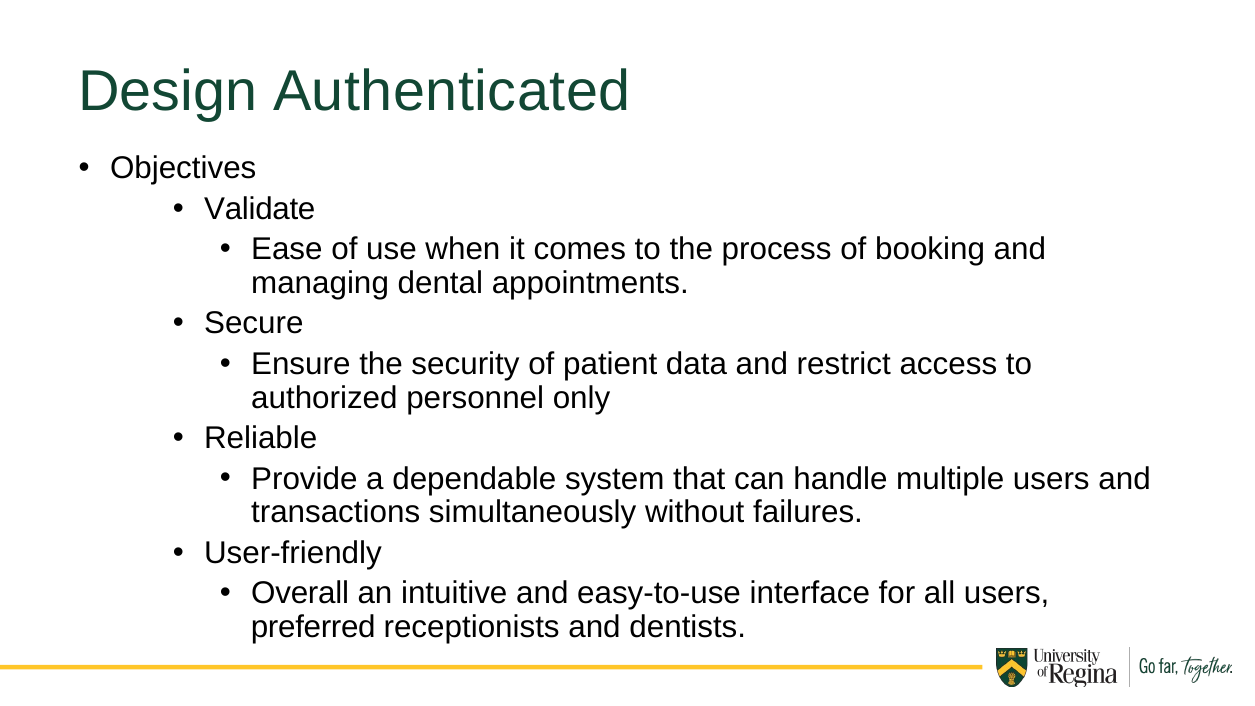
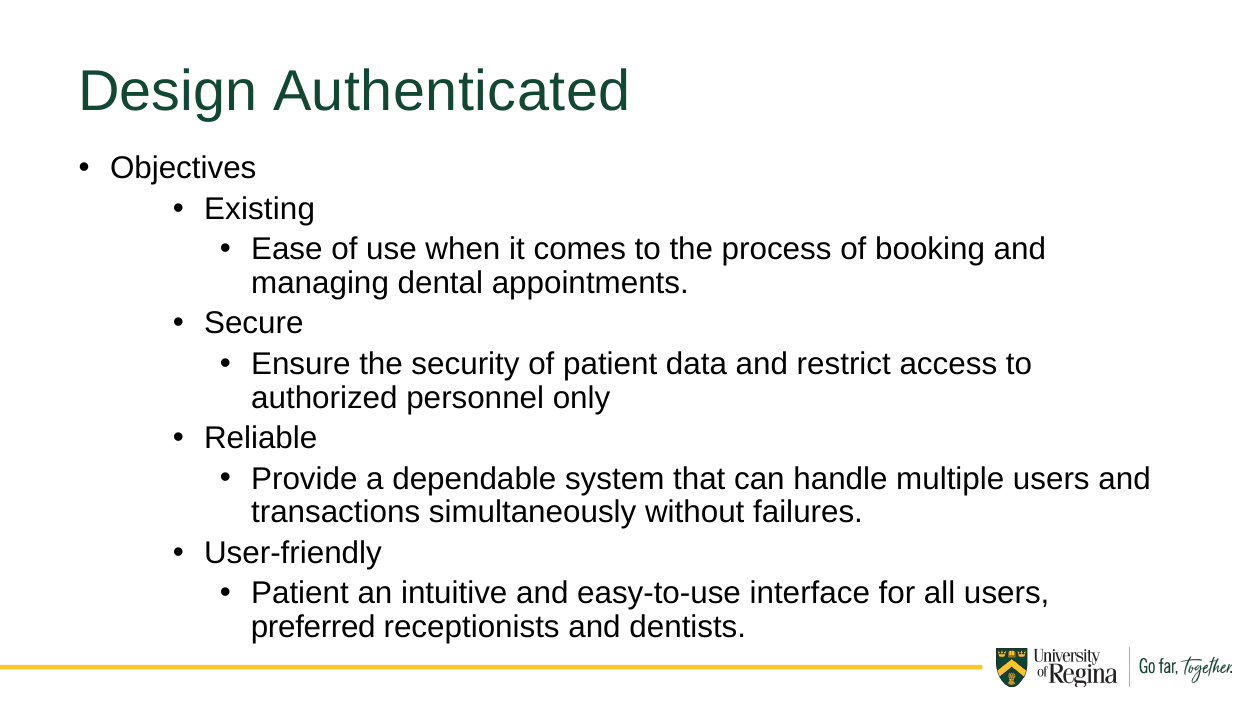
Validate: Validate -> Existing
Overall at (300, 593): Overall -> Patient
